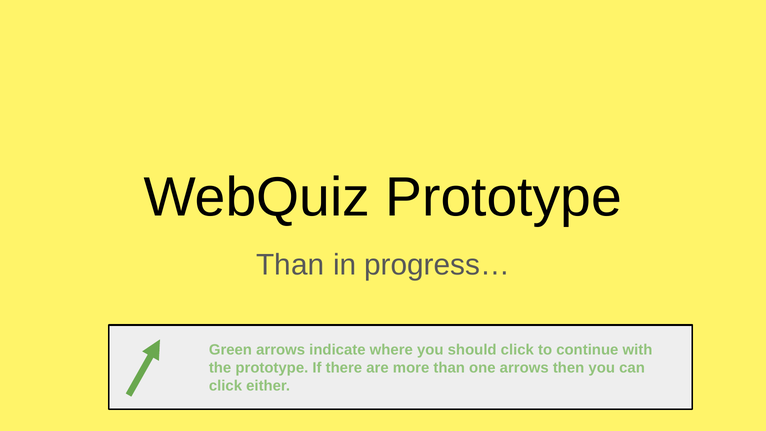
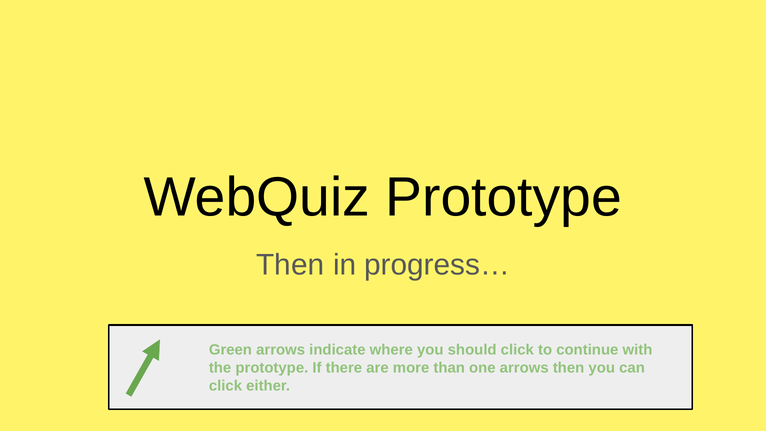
Than at (290, 265): Than -> Then
